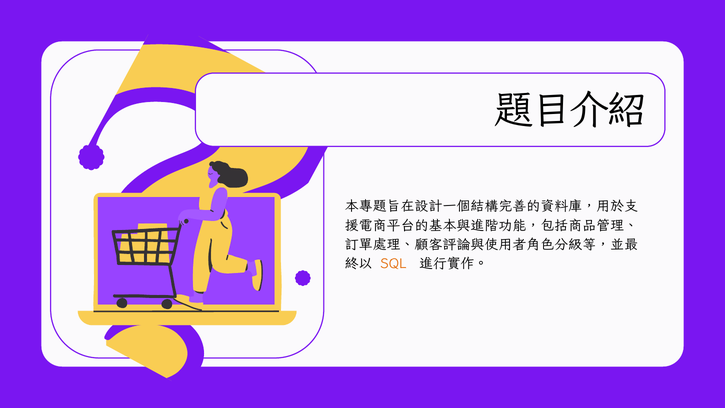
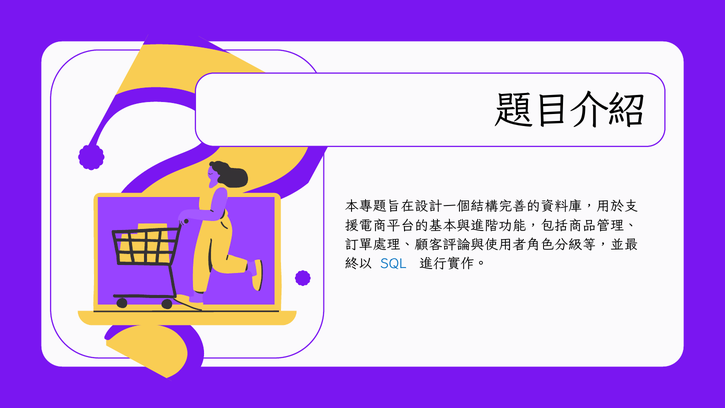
SQL colour: orange -> blue
